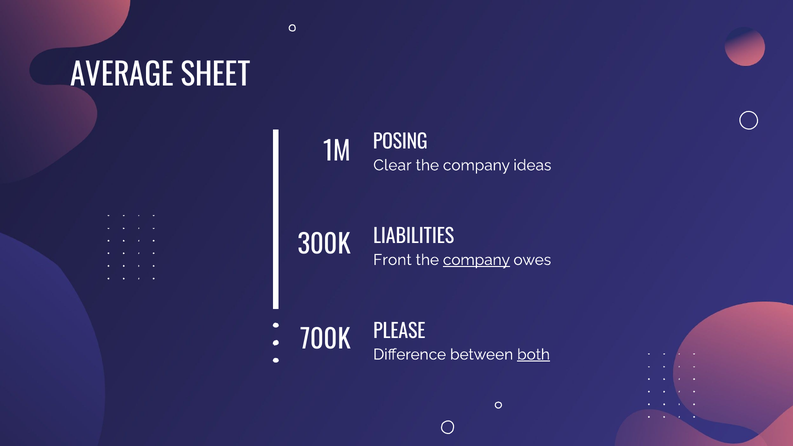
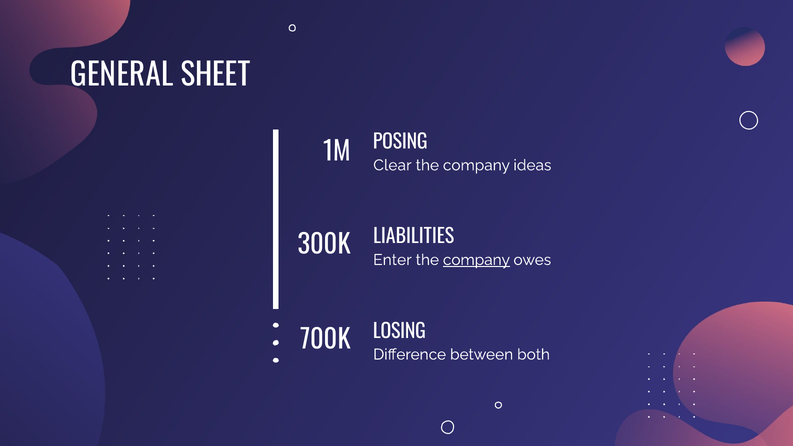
AVERAGE: AVERAGE -> GENERAL
Front: Front -> Enter
PLEASE: PLEASE -> LOSING
both underline: present -> none
